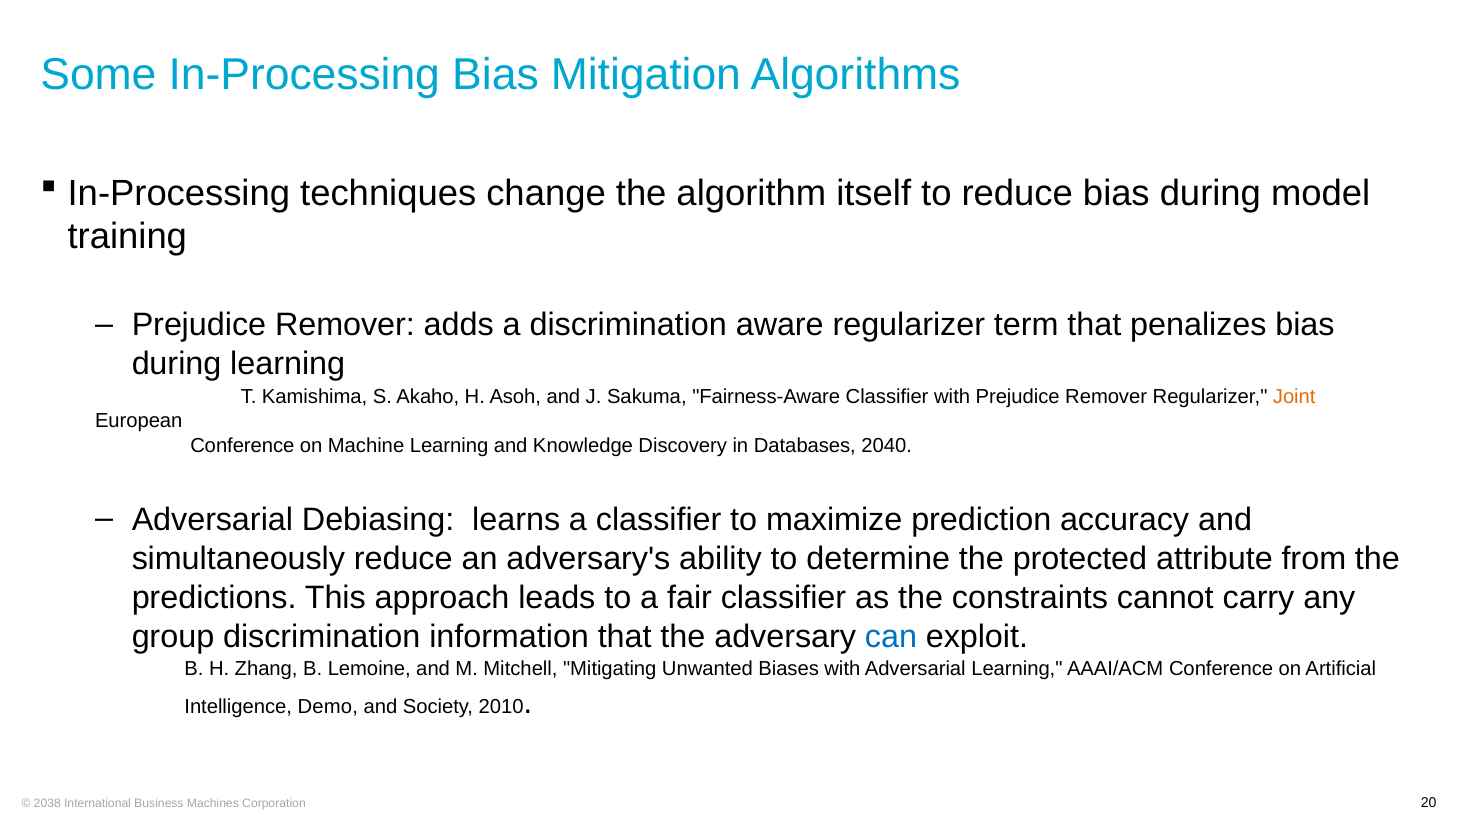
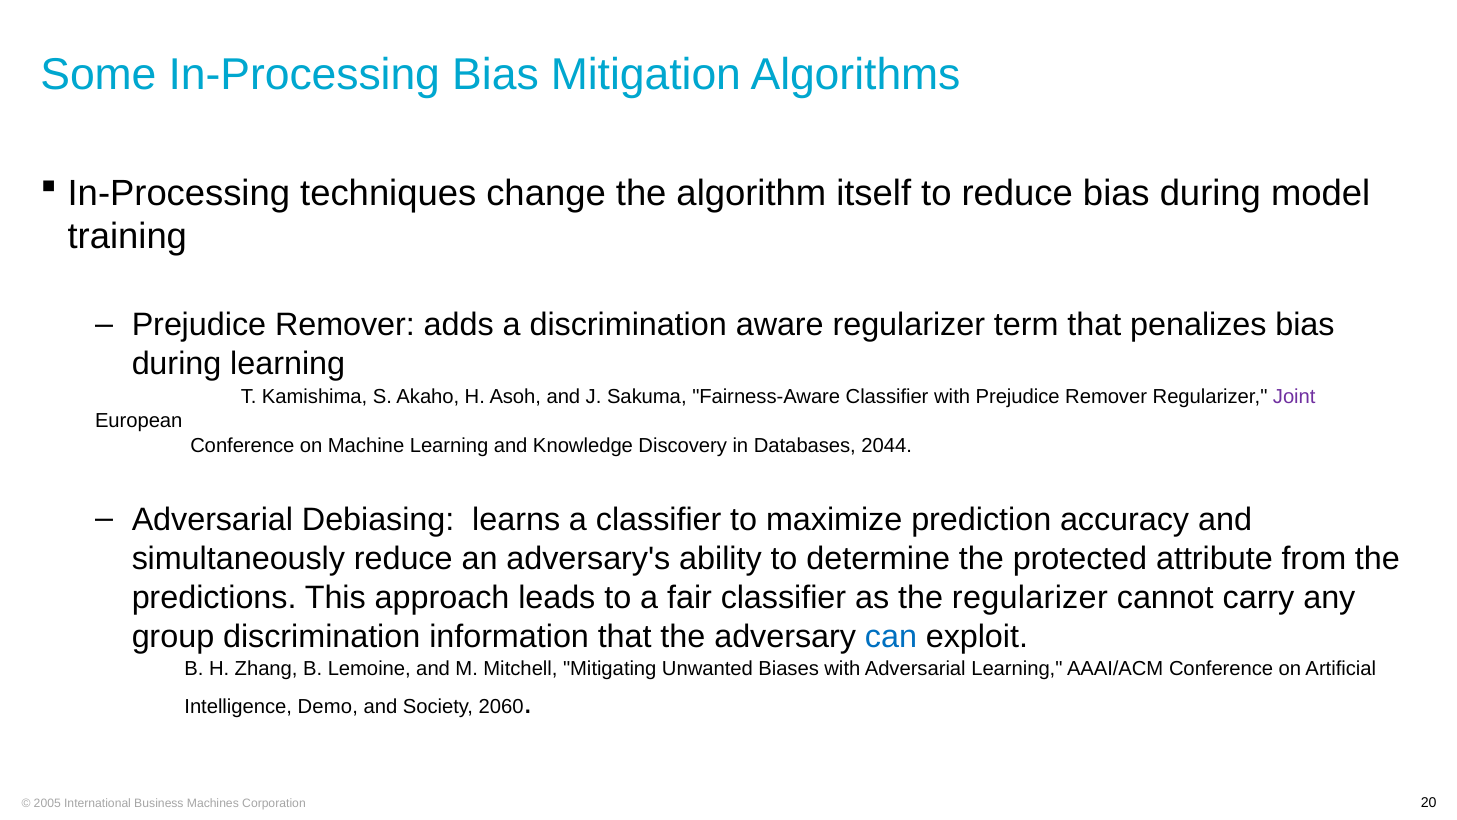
Joint colour: orange -> purple
2040: 2040 -> 2044
the constraints: constraints -> regularizer
2010: 2010 -> 2060
2038: 2038 -> 2005
